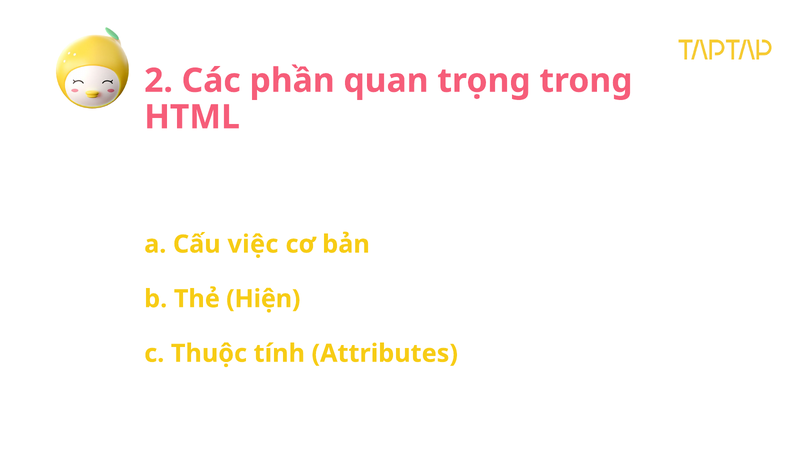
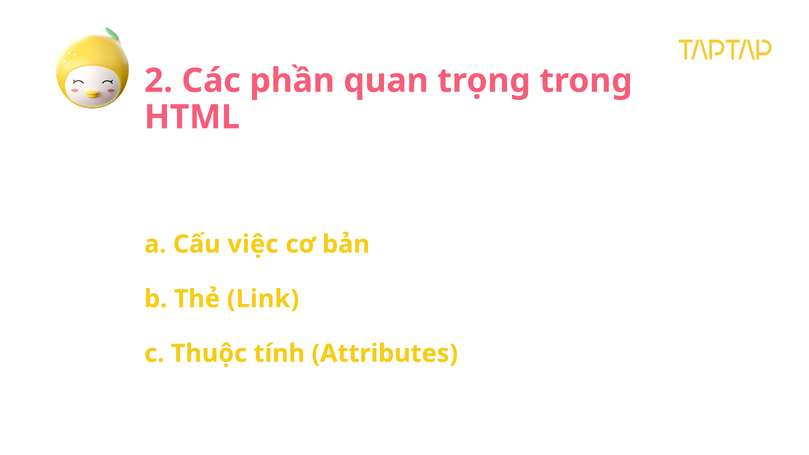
Hiện: Hiện -> Link
